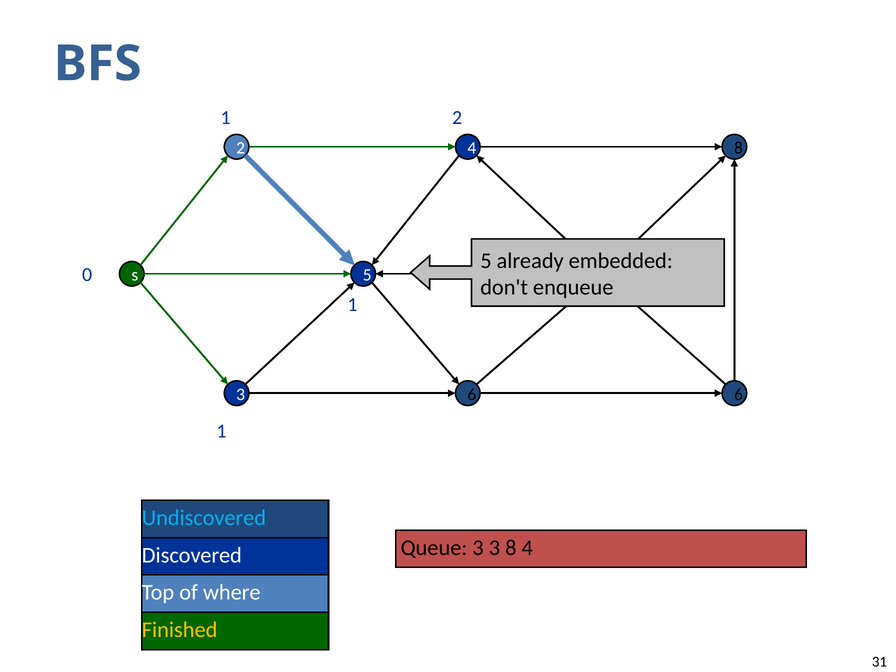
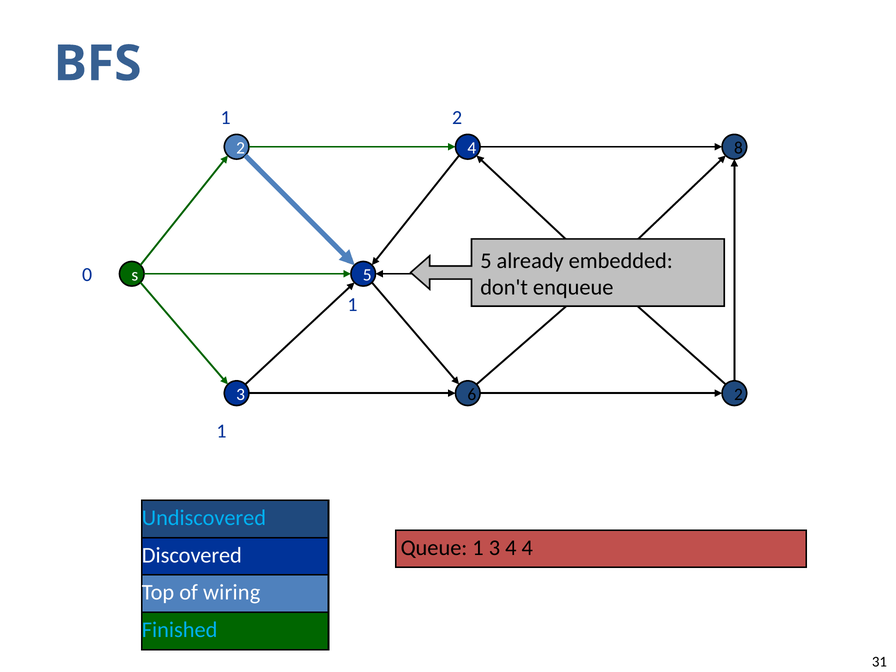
6 6: 6 -> 2
Queue 3: 3 -> 1
3 8: 8 -> 4
where: where -> wiring
Finished colour: yellow -> light blue
